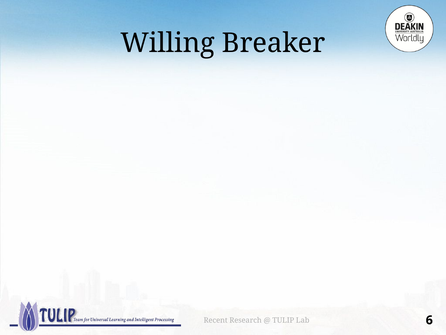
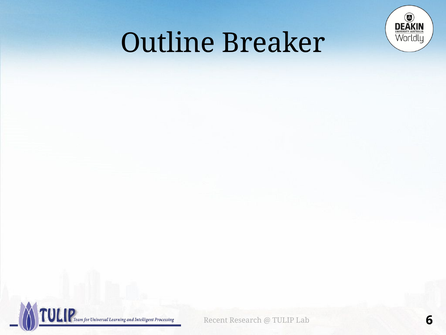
Willing: Willing -> Outline
